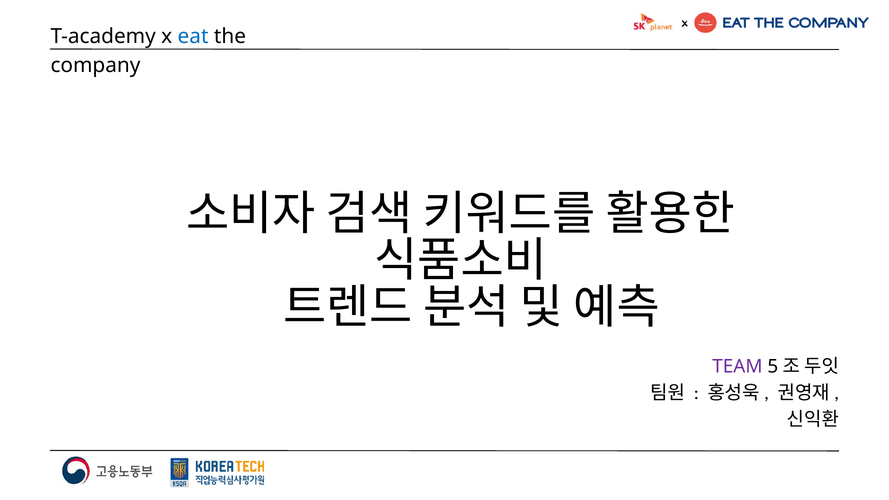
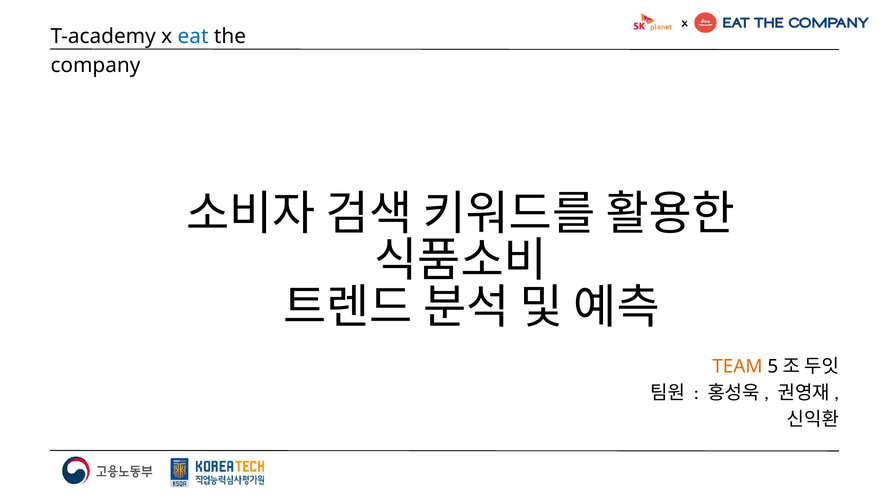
TEAM colour: purple -> orange
